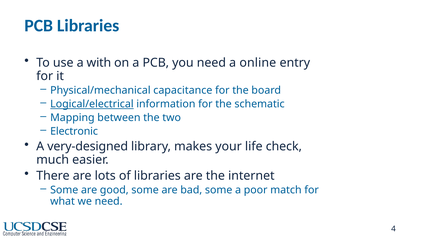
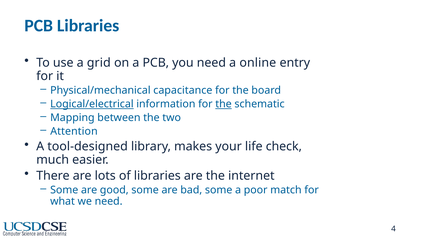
with: with -> grid
the at (224, 104) underline: none -> present
Electronic: Electronic -> Attention
very-designed: very-designed -> tool-designed
